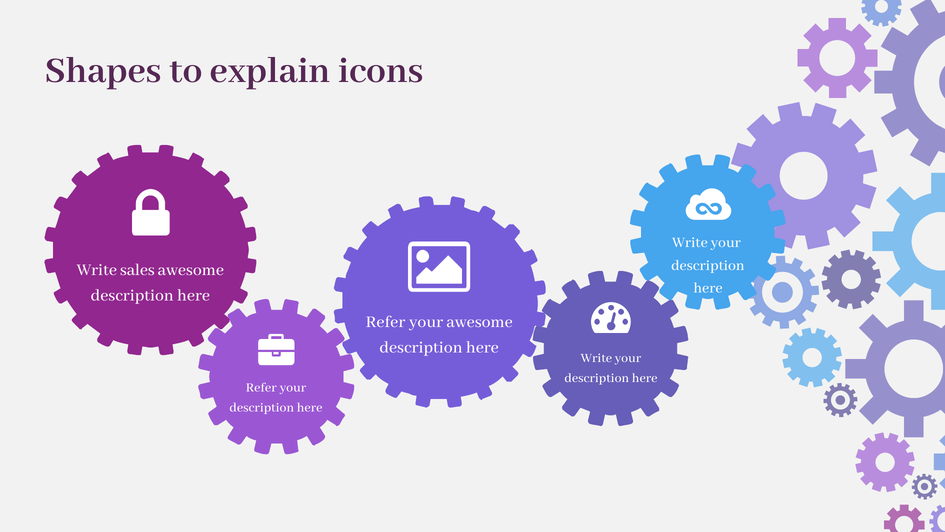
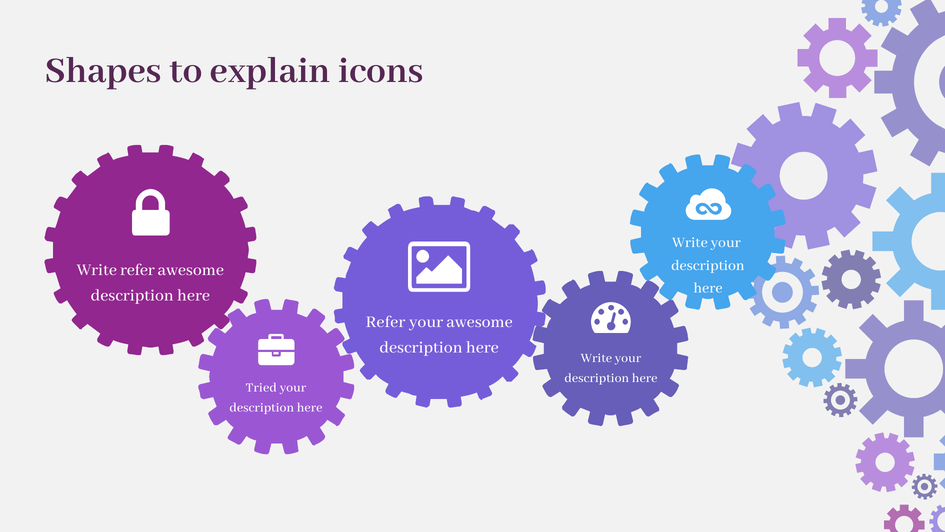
Write sales: sales -> refer
Refer at (261, 387): Refer -> Tried
